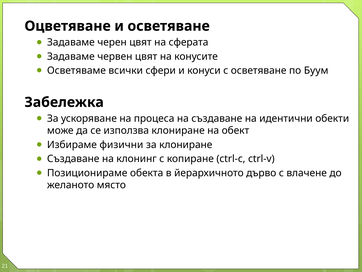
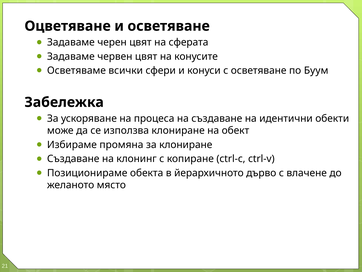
физични: физични -> промяна
